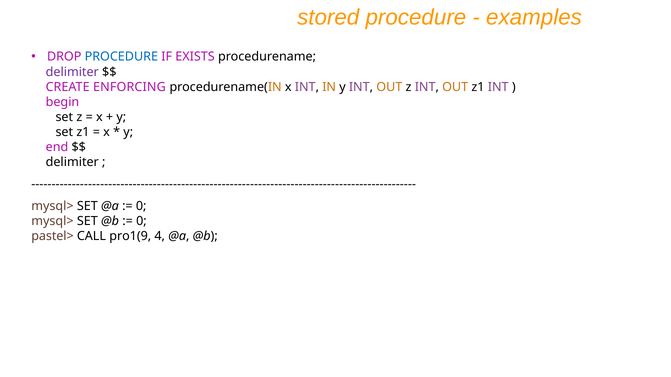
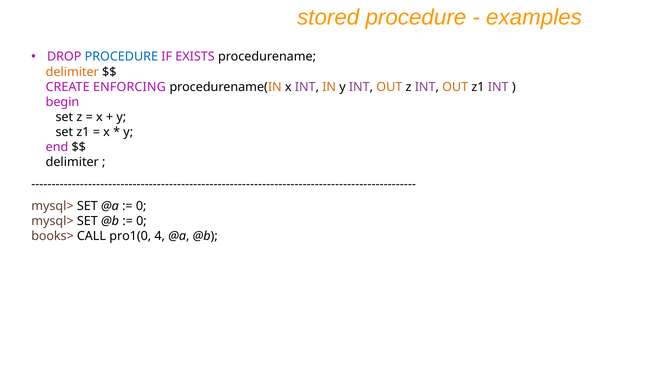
delimiter at (72, 72) colour: purple -> orange
pastel>: pastel> -> books>
pro1(9: pro1(9 -> pro1(0
